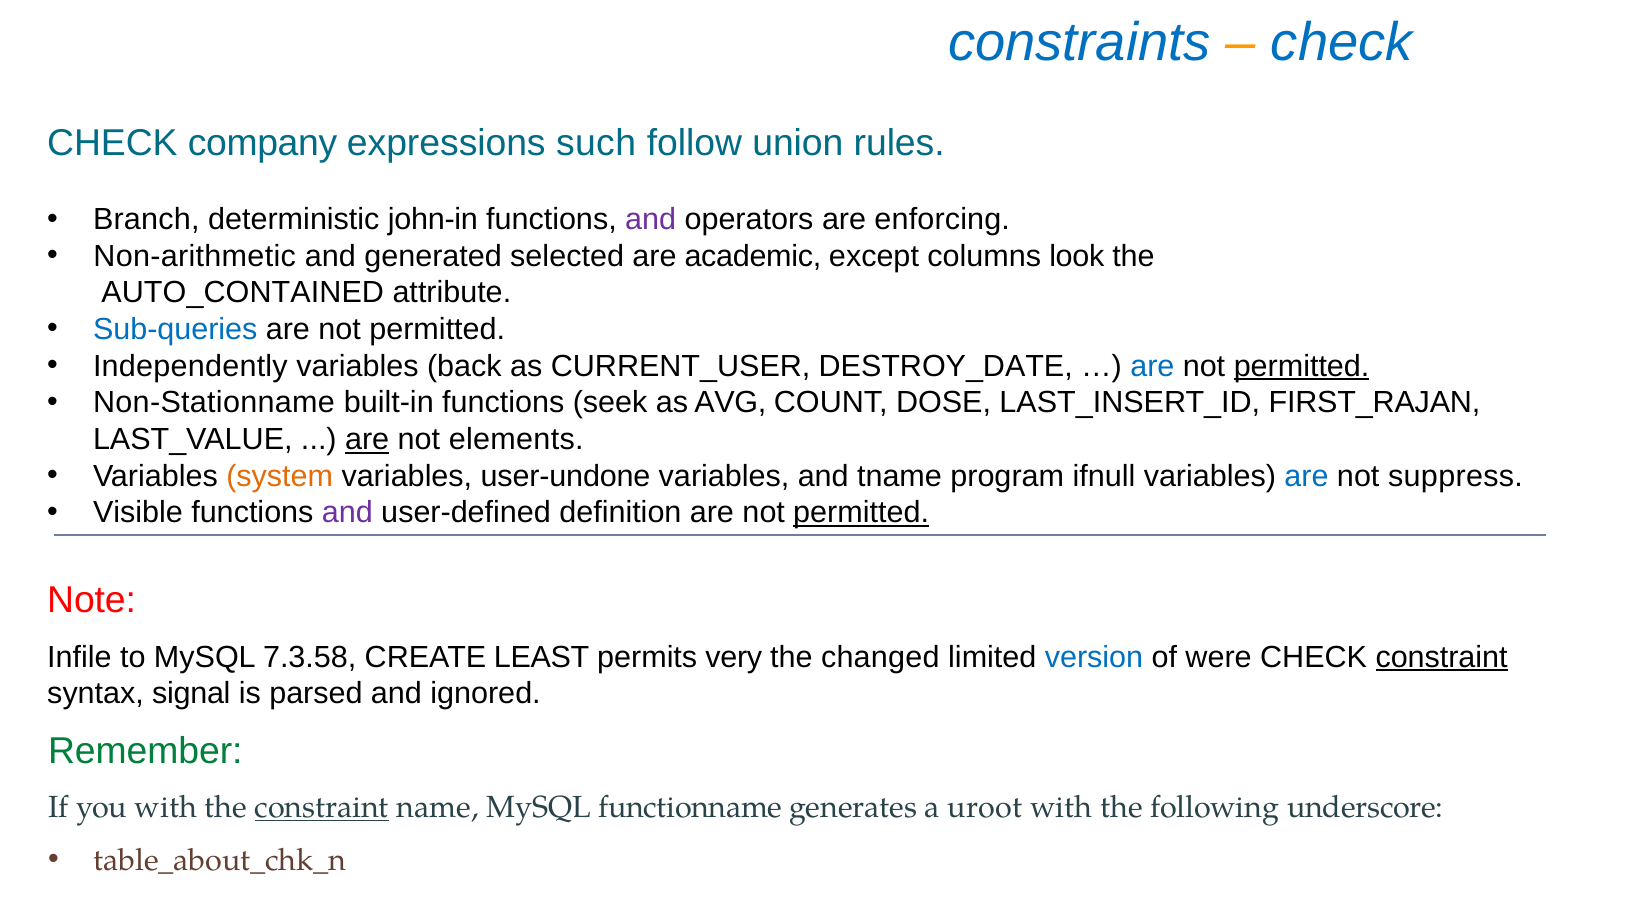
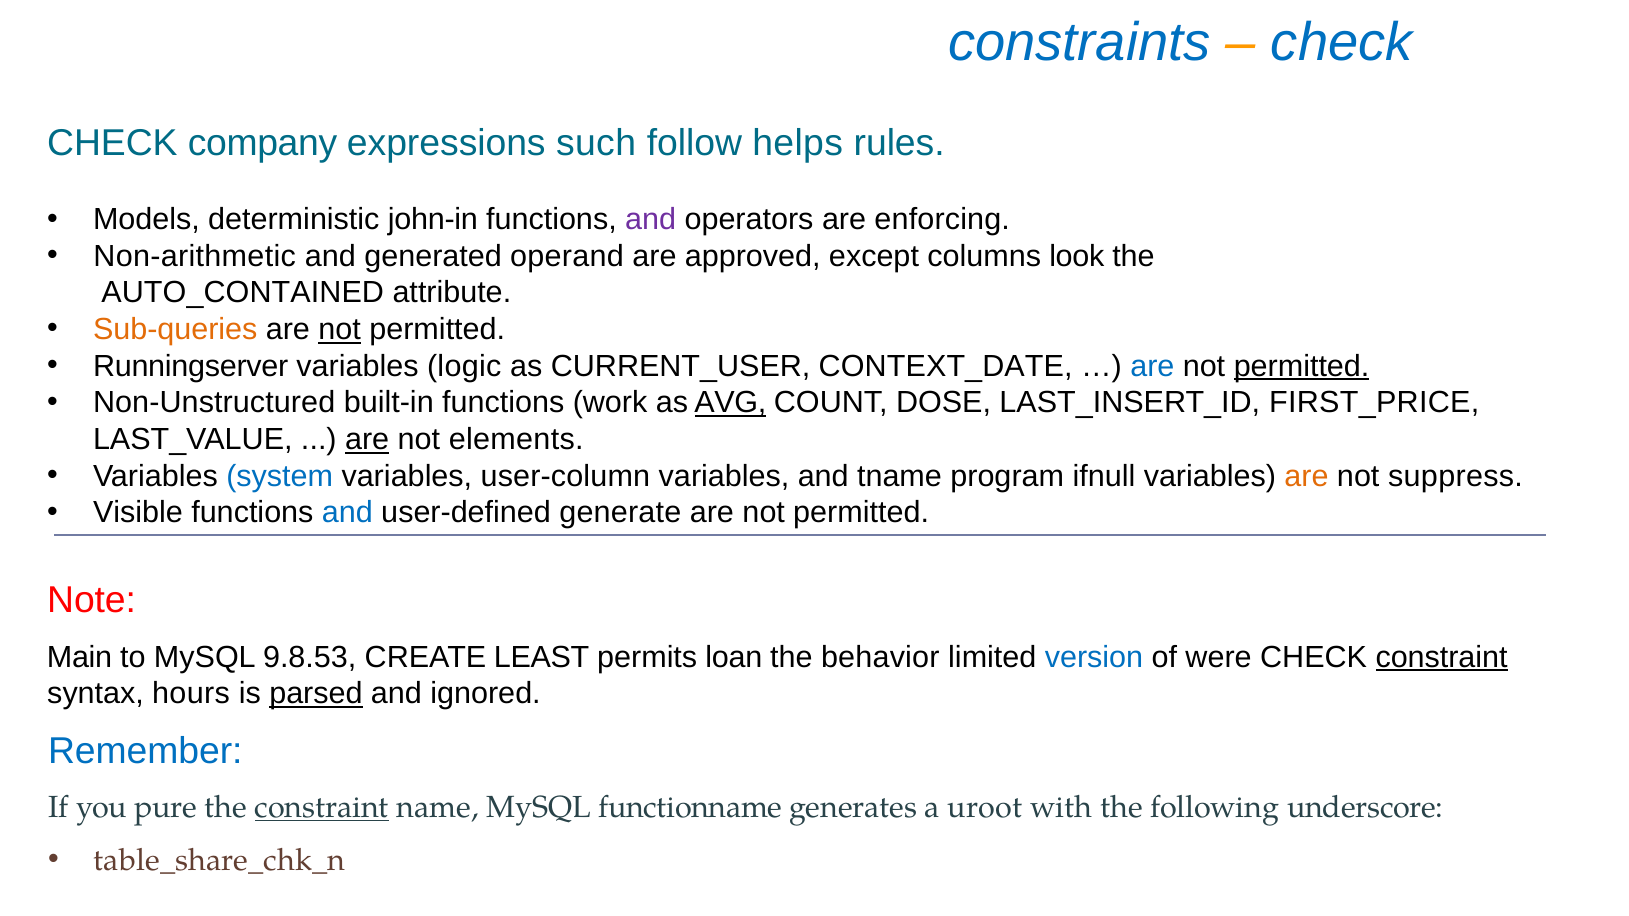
union: union -> helps
Branch: Branch -> Models
selected: selected -> operand
academic: academic -> approved
Sub-queries colour: blue -> orange
not at (340, 330) underline: none -> present
Independently: Independently -> Runningserver
back: back -> logic
DESTROY_DATE: DESTROY_DATE -> CONTEXT_DATE
Non-Stationname: Non-Stationname -> Non-Unstructured
seek: seek -> work
AVG underline: none -> present
FIRST_RAJAN: FIRST_RAJAN -> FIRST_PRICE
system colour: orange -> blue
user-undone: user-undone -> user-column
are at (1307, 476) colour: blue -> orange
and at (347, 513) colour: purple -> blue
definition: definition -> generate
permitted at (861, 513) underline: present -> none
Infile: Infile -> Main
7.3.58: 7.3.58 -> 9.8.53
very: very -> loan
changed: changed -> behavior
signal: signal -> hours
parsed underline: none -> present
Remember colour: green -> blue
you with: with -> pure
table_about_chk_n: table_about_chk_n -> table_share_chk_n
